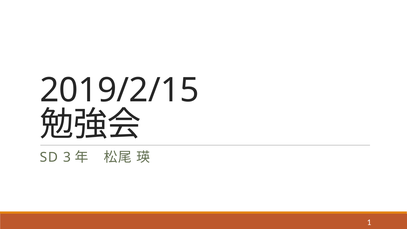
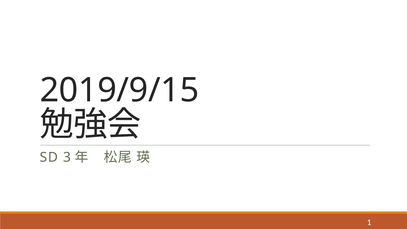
2019/2/15: 2019/2/15 -> 2019/9/15
